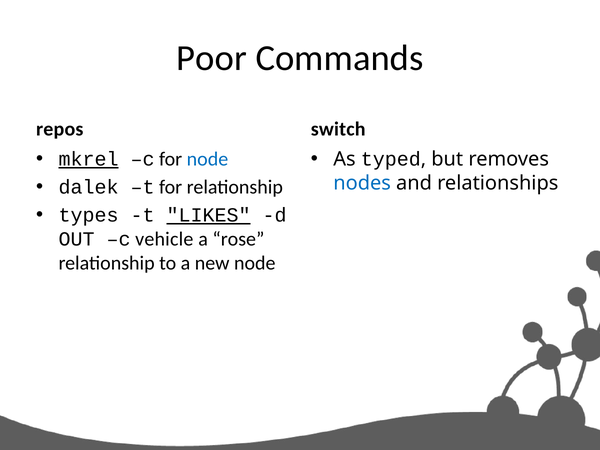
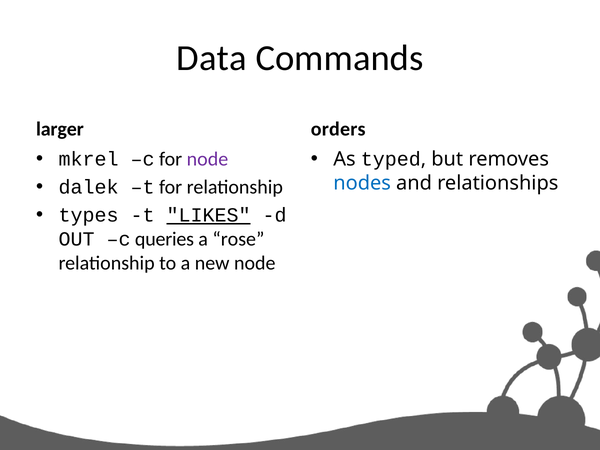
Poor: Poor -> Data
repos: repos -> larger
switch: switch -> orders
mkrel underline: present -> none
node at (207, 159) colour: blue -> purple
vehicle: vehicle -> queries
